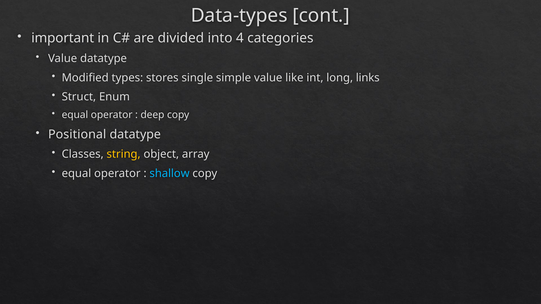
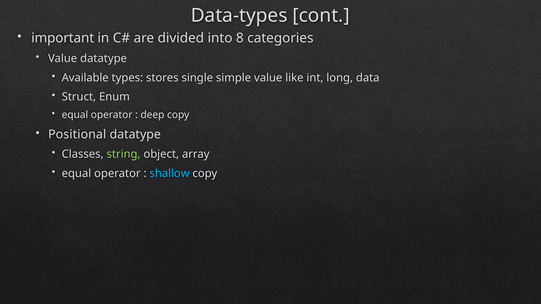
4: 4 -> 8
Modified: Modified -> Available
links: links -> data
string colour: yellow -> light green
